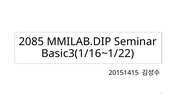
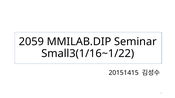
2085: 2085 -> 2059
Basic3(1/16~1/22: Basic3(1/16~1/22 -> Small3(1/16~1/22
